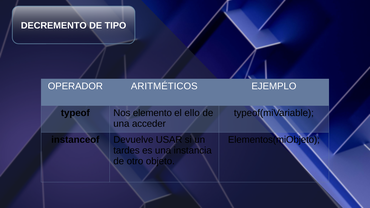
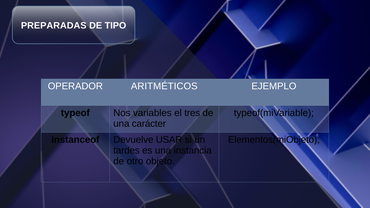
DECREMENTO: DECREMENTO -> PREPARADAS
elemento: elemento -> variables
ello: ello -> tres
acceder: acceder -> carácter
